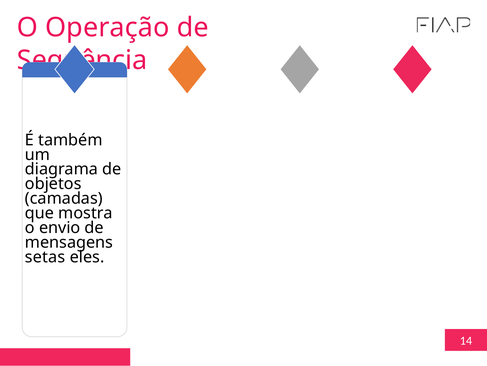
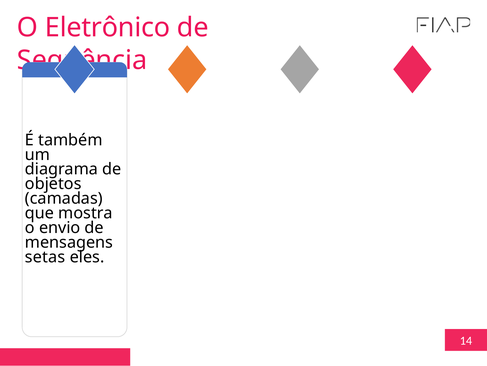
Operação: Operação -> Eletrônico
